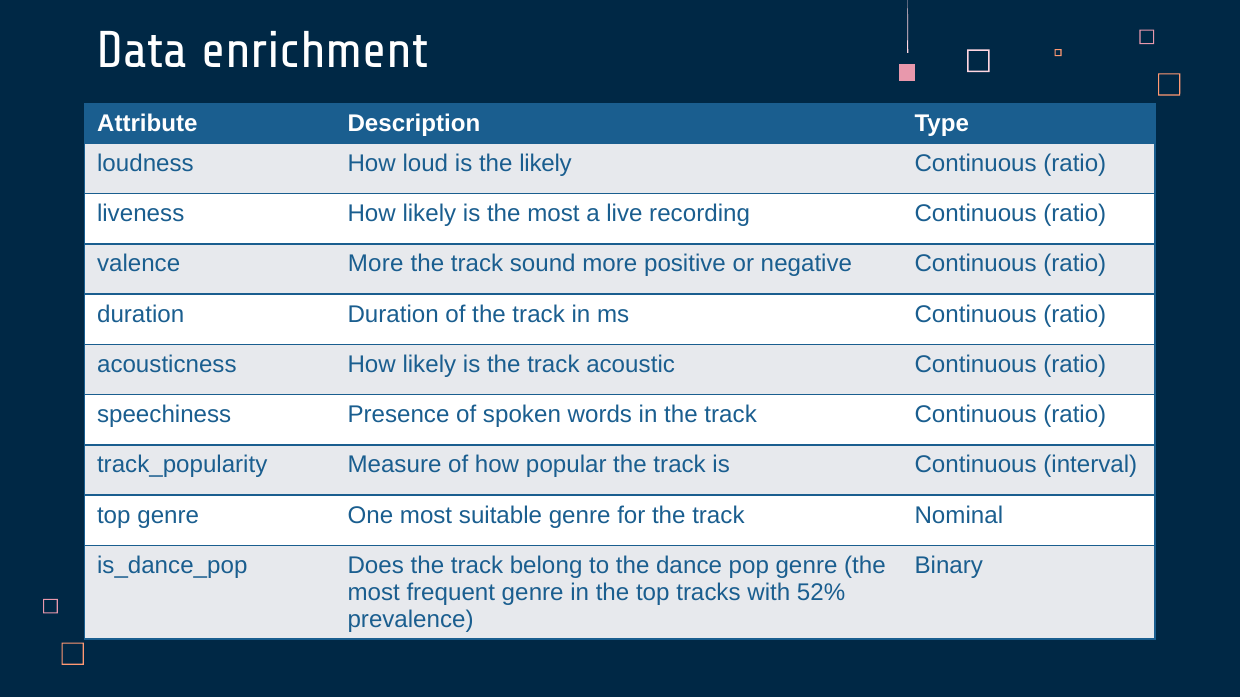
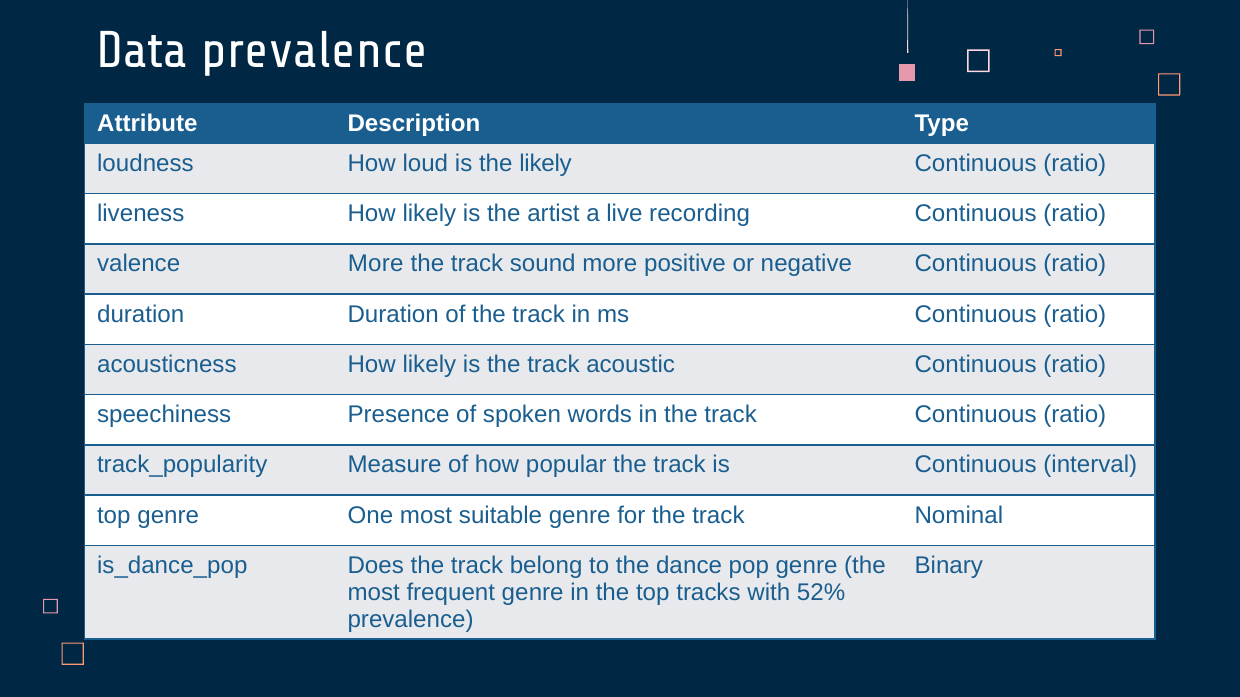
Data enrichment: enrichment -> prevalence
is the most: most -> artist
